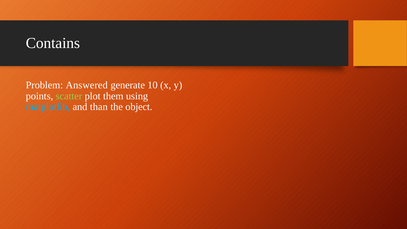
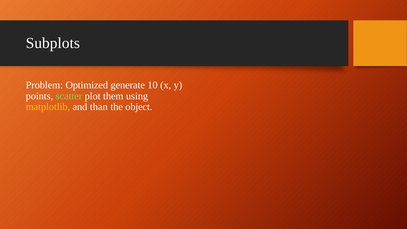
Contains: Contains -> Subplots
Answered: Answered -> Optimized
matplotlib colour: light blue -> yellow
